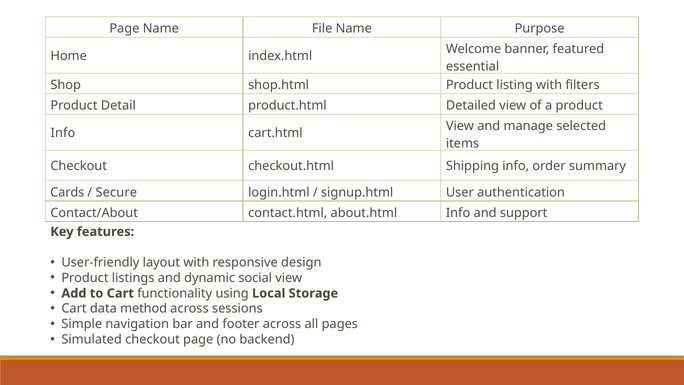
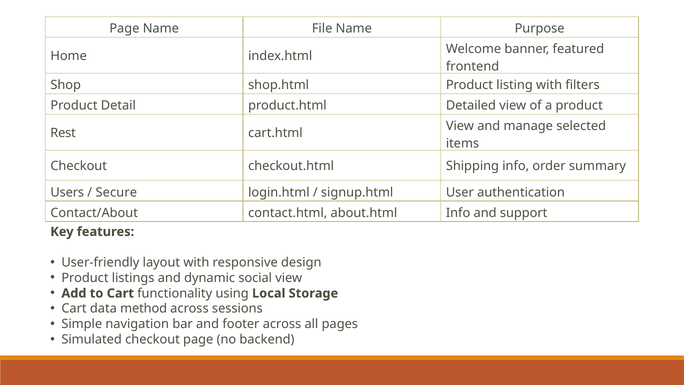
essential: essential -> frontend
Info at (63, 133): Info -> Rest
Cards: Cards -> Users
